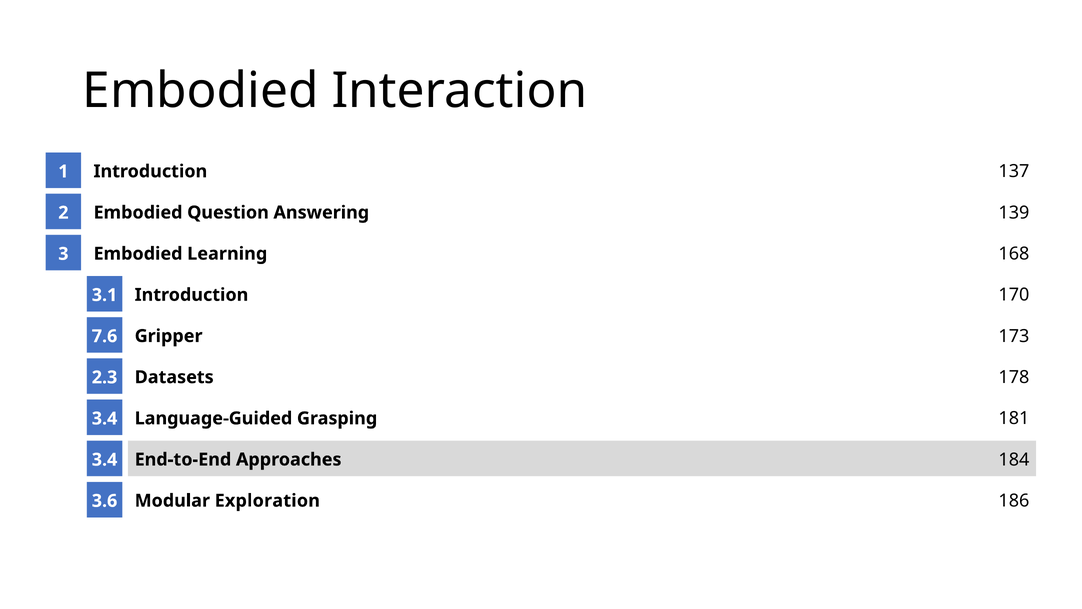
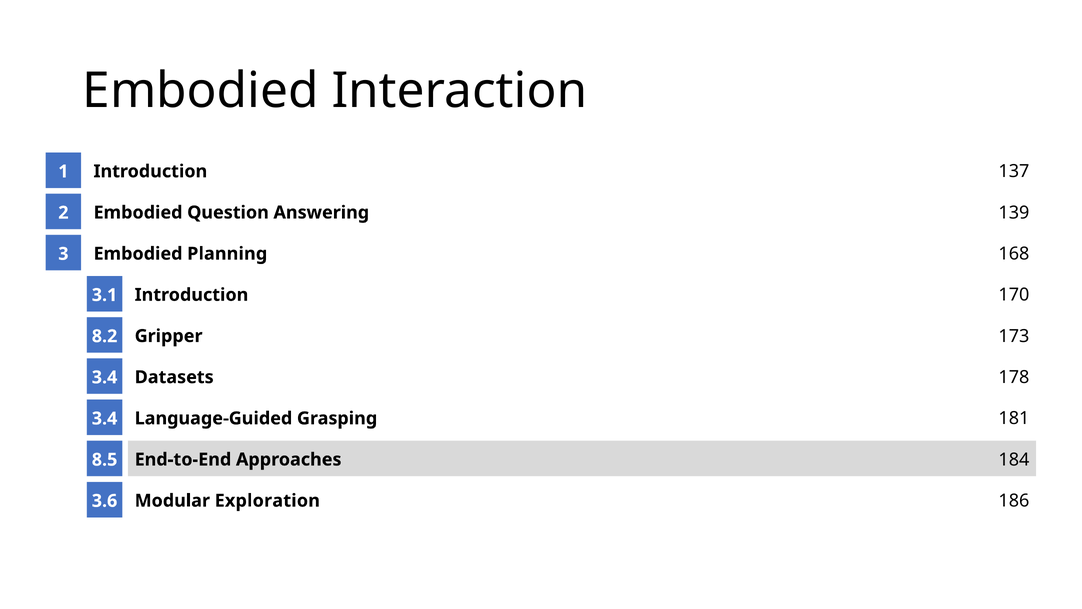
Learning: Learning -> Planning
7.6: 7.6 -> 8.2
2.3 at (105, 377): 2.3 -> 3.4
3.4 at (105, 459): 3.4 -> 8.5
